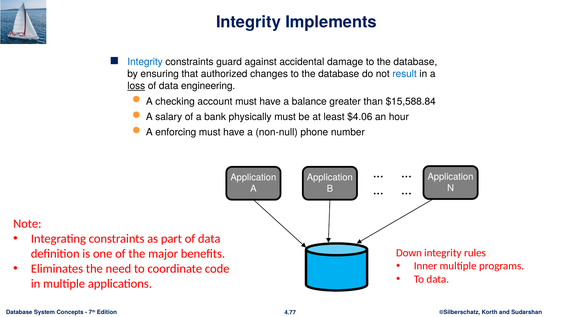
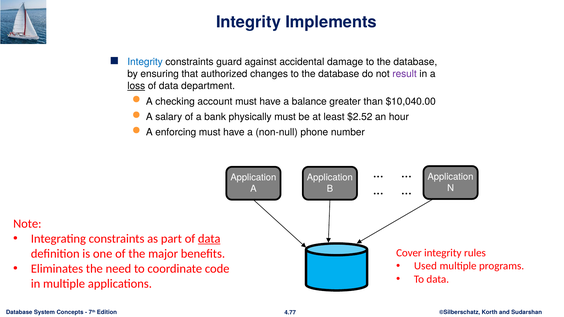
result colour: blue -> purple
engineering: engineering -> department
$15,588.84: $15,588.84 -> $10,040.00
$4.06: $4.06 -> $2.52
data at (209, 239) underline: none -> present
Down: Down -> Cover
Inner: Inner -> Used
